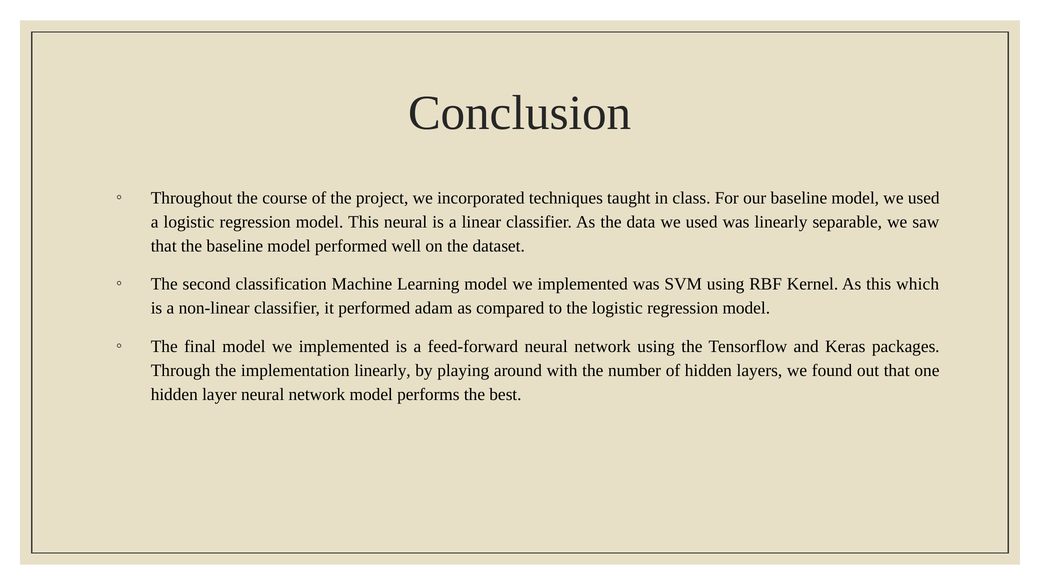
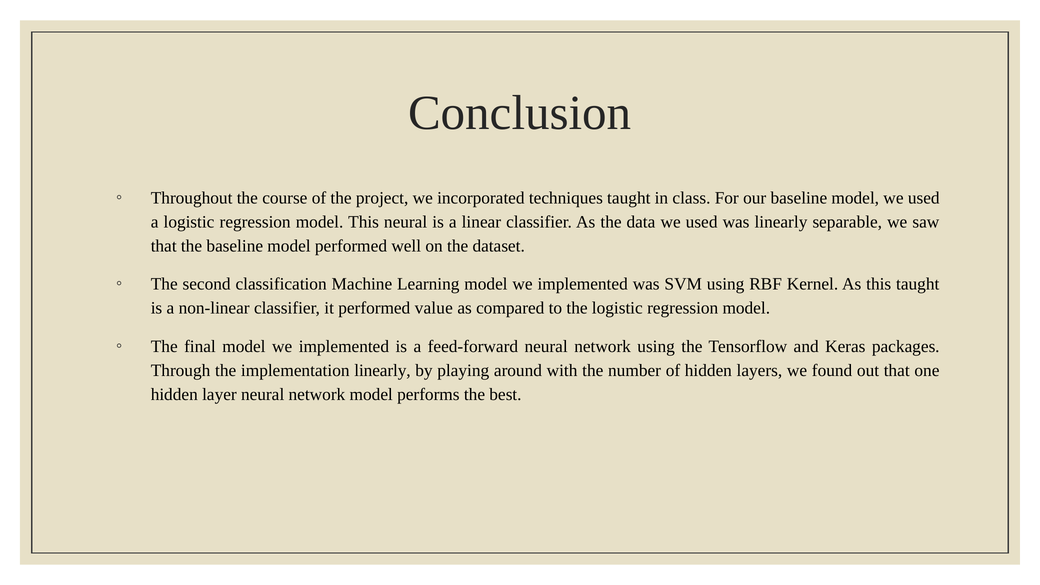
this which: which -> taught
adam: adam -> value
